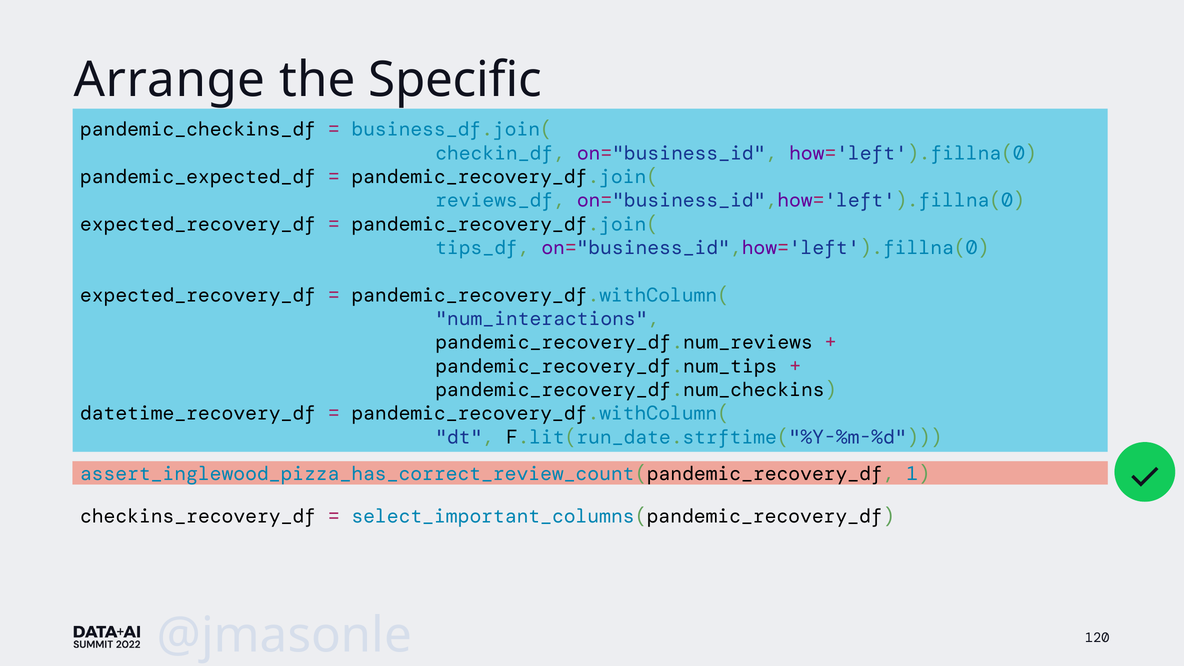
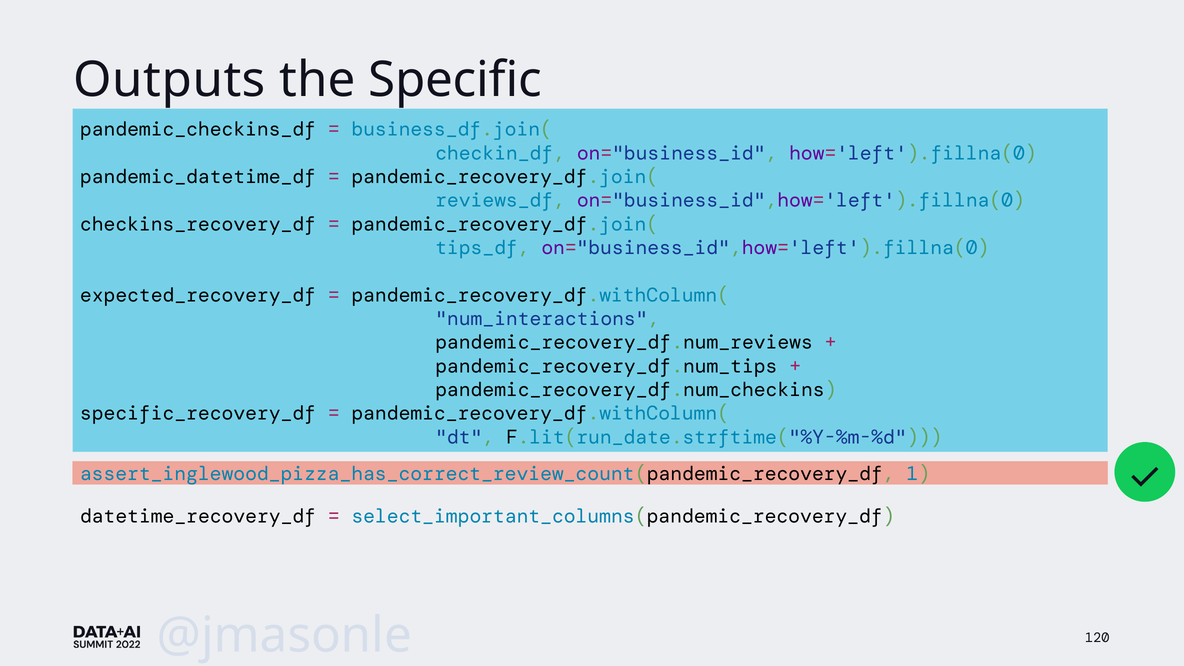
Arrange: Arrange -> Outputs
pandemic_expected_df: pandemic_expected_df -> pandemic_datetime_df
expected_recovery_df at (198, 224): expected_recovery_df -> checkins_recovery_df
datetime_recovery_df: datetime_recovery_df -> specific_recovery_df
checkins_recovery_df: checkins_recovery_df -> datetime_recovery_df
